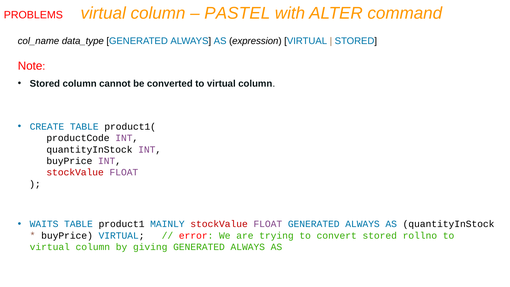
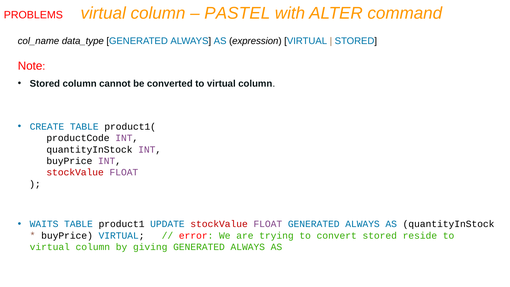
MAINLY: MAINLY -> UPDATE
rollno: rollno -> reside
